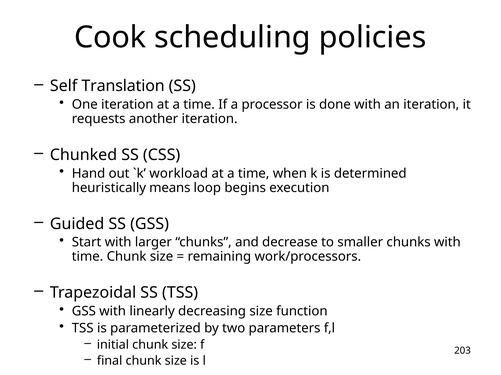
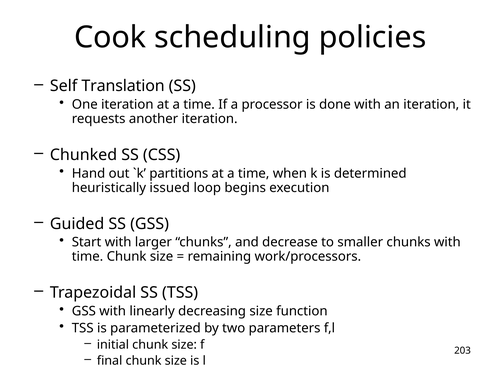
workload: workload -> partitions
means: means -> issued
